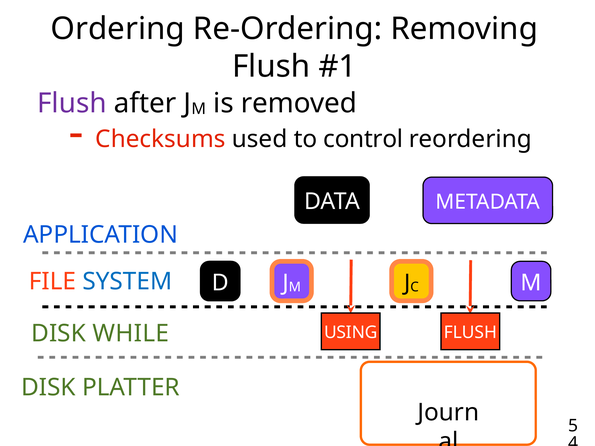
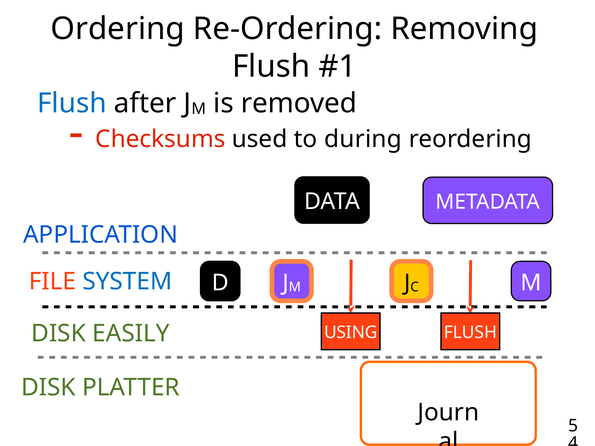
Flush at (72, 104) colour: purple -> blue
control: control -> during
WHILE: WHILE -> EASILY
